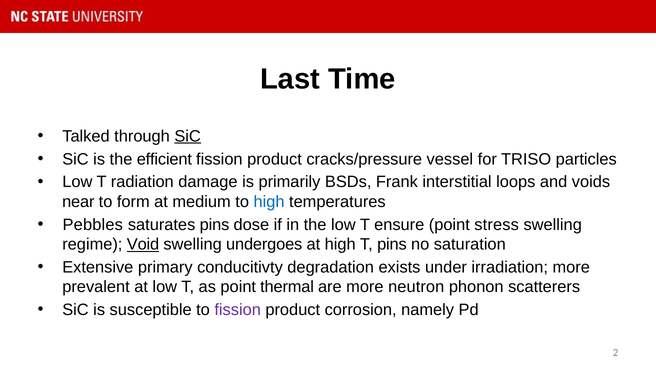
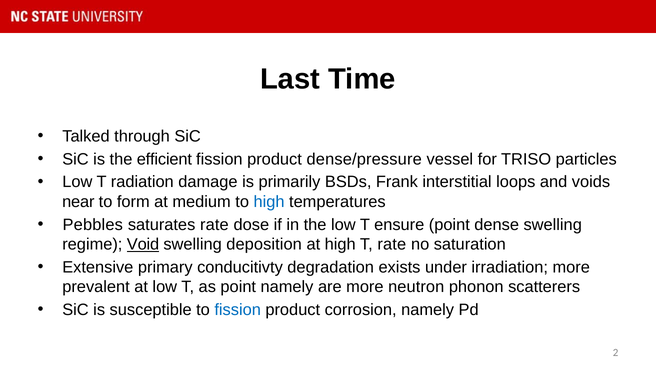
SiC at (188, 136) underline: present -> none
cracks/pressure: cracks/pressure -> dense/pressure
saturates pins: pins -> rate
stress: stress -> dense
undergoes: undergoes -> deposition
T pins: pins -> rate
point thermal: thermal -> namely
fission at (238, 310) colour: purple -> blue
